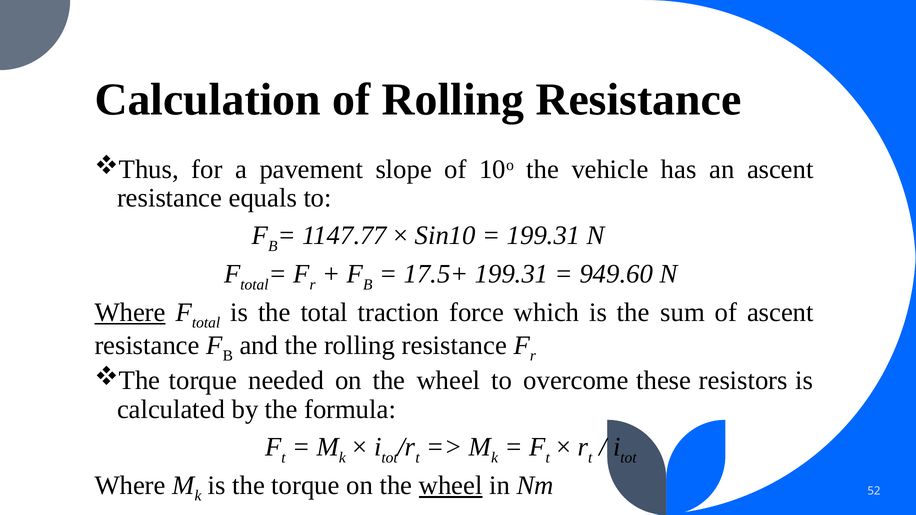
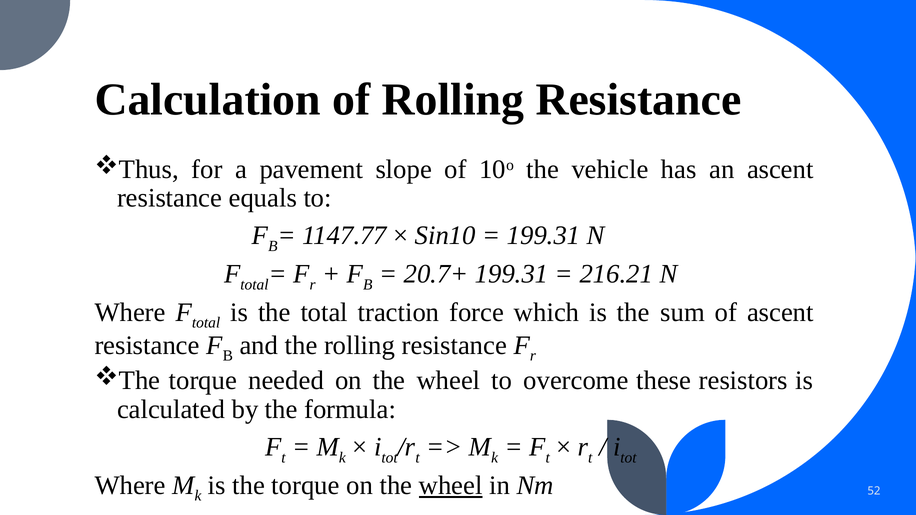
17.5+: 17.5+ -> 20.7+
949.60: 949.60 -> 216.21
Where at (130, 313) underline: present -> none
